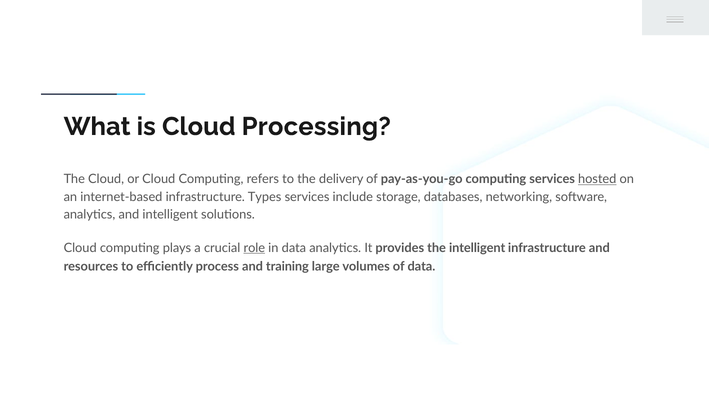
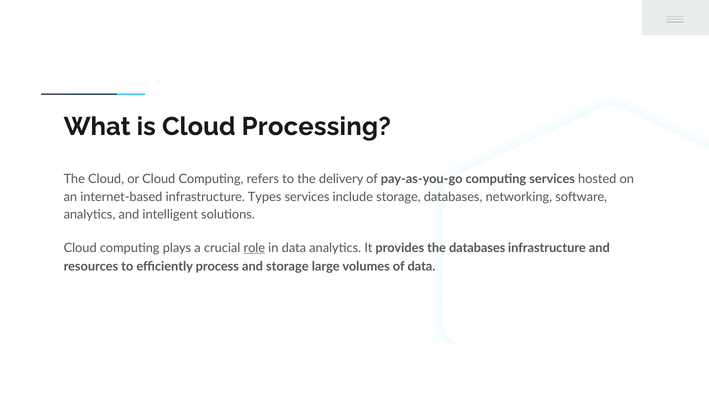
hosted underline: present -> none
the intelligent: intelligent -> databases
and training: training -> storage
